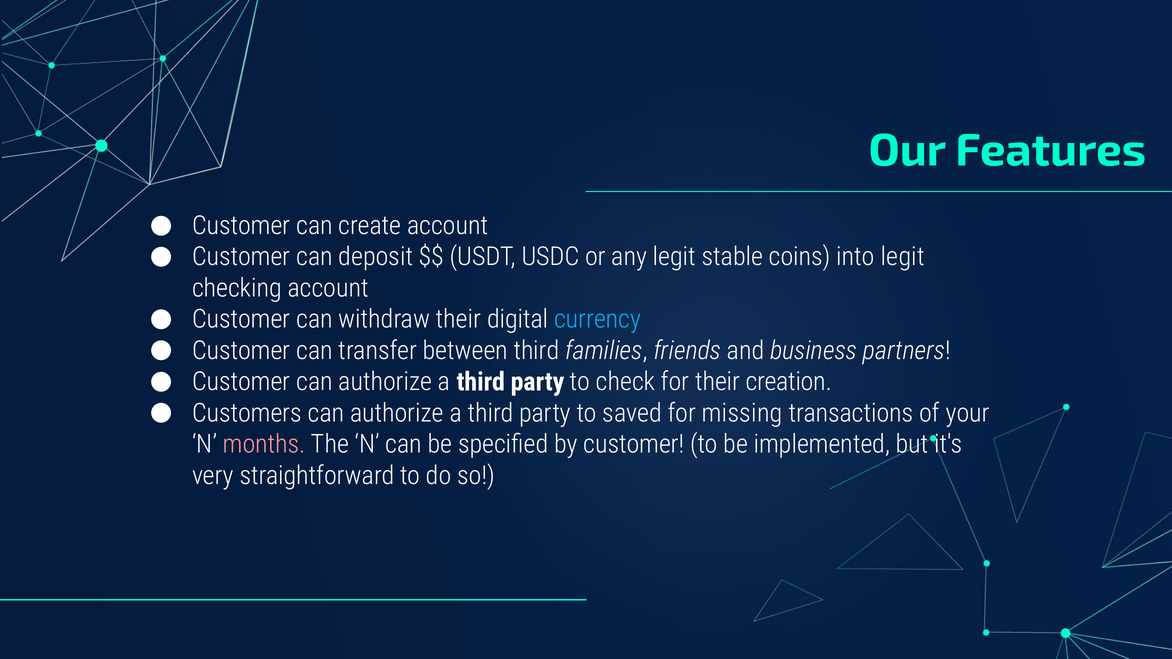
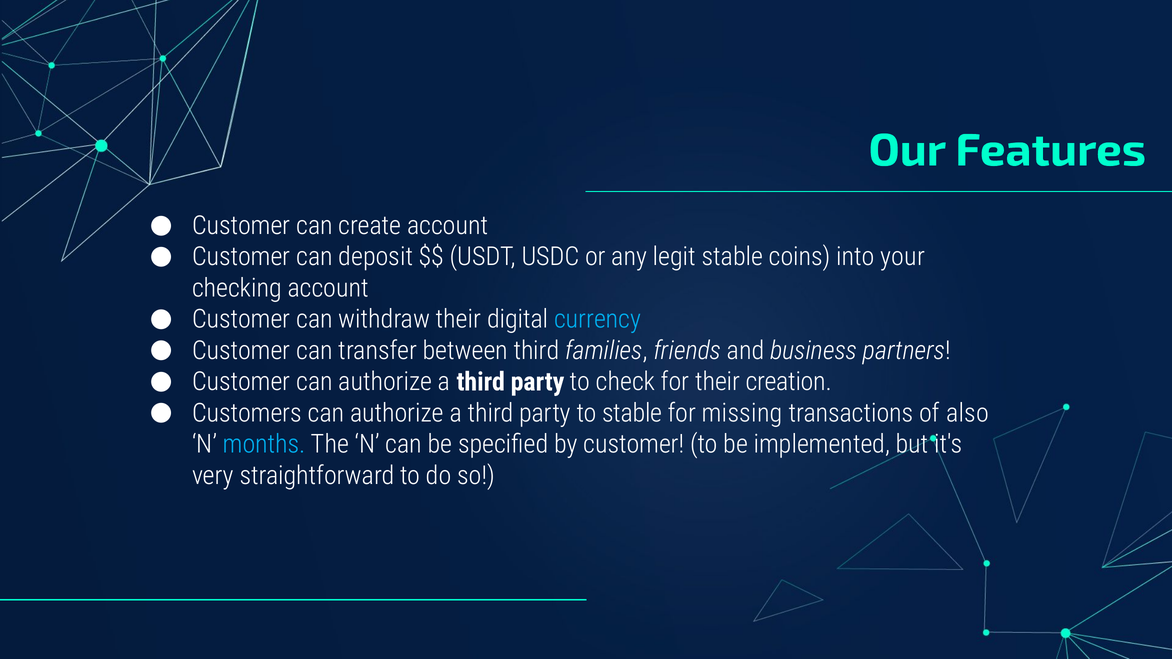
into legit: legit -> your
to saved: saved -> stable
your: your -> also
months colour: pink -> light blue
